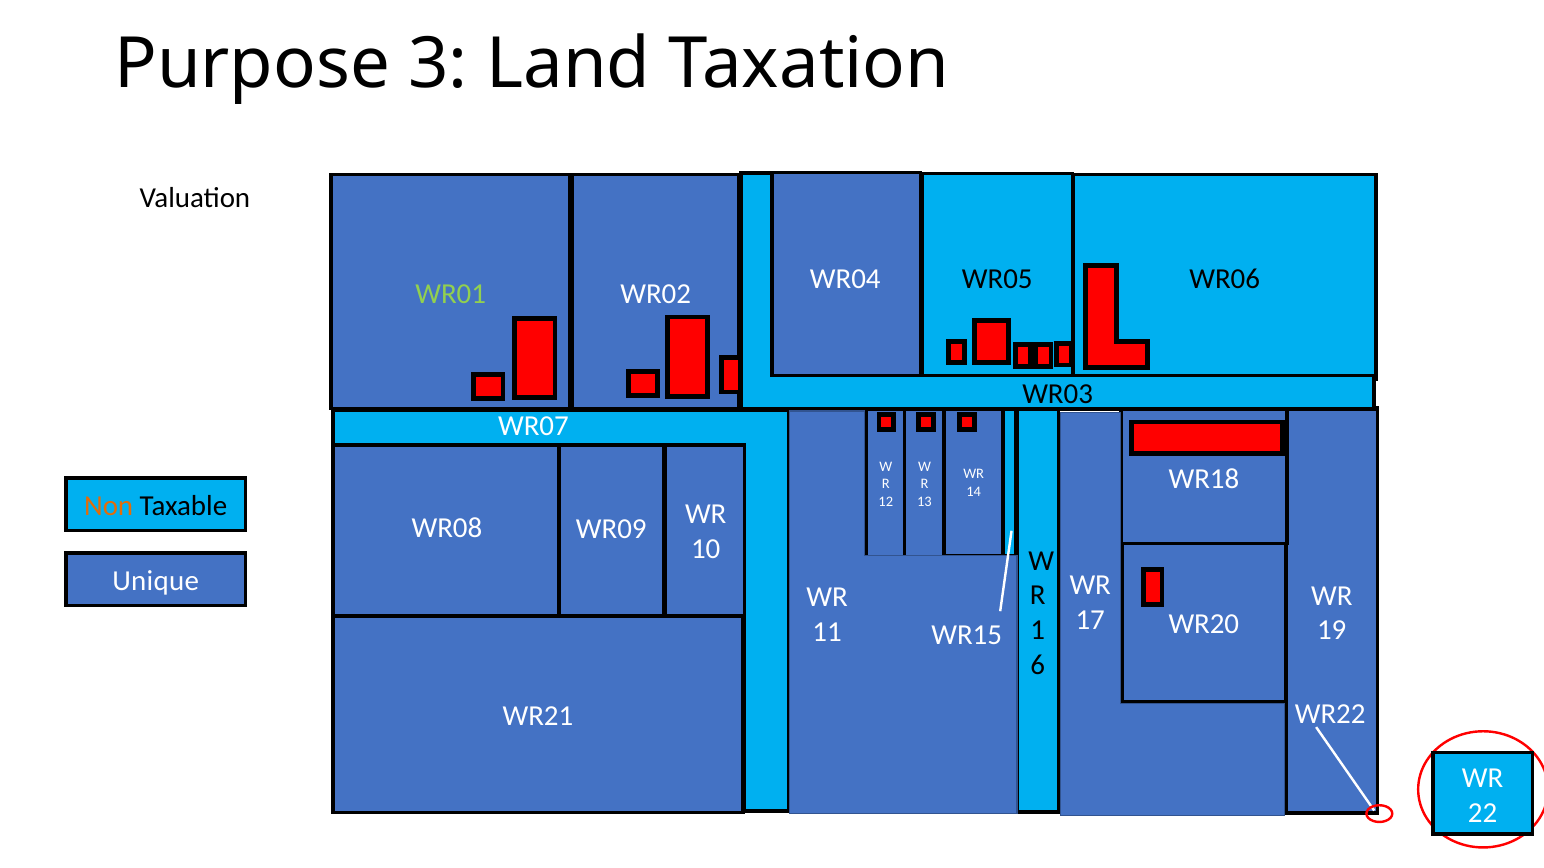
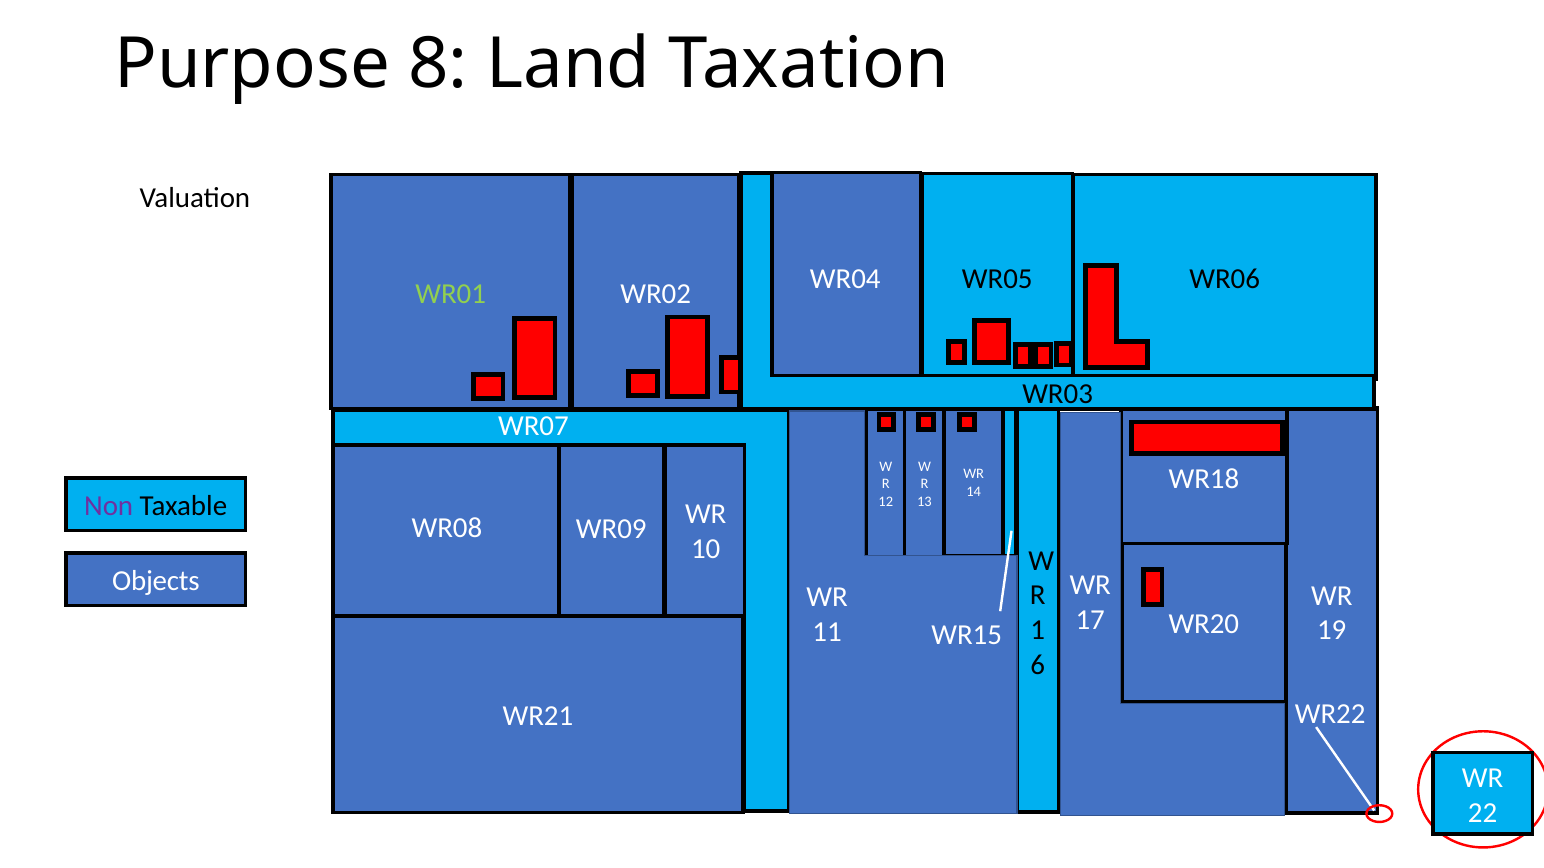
3: 3 -> 8
Non colour: orange -> purple
Unique: Unique -> Objects
